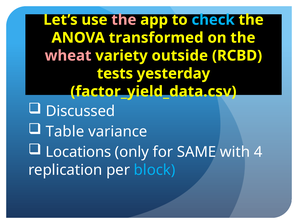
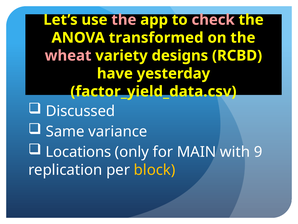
check colour: light blue -> pink
outside: outside -> designs
tests: tests -> have
Table: Table -> Same
SAME: SAME -> MAIN
4: 4 -> 9
block colour: light blue -> yellow
